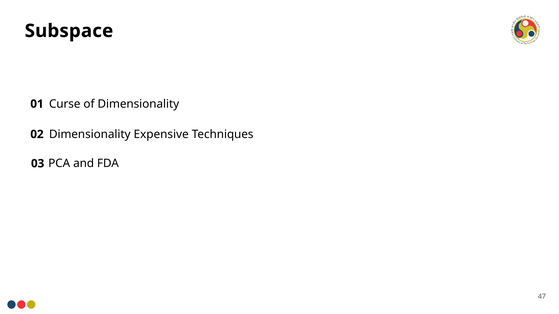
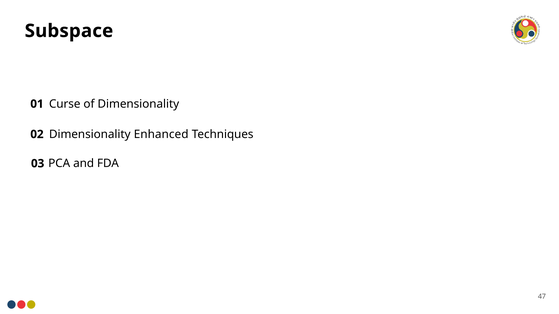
Expensive: Expensive -> Enhanced
